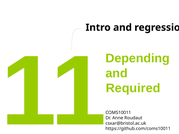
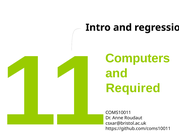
Depending: Depending -> Computers
